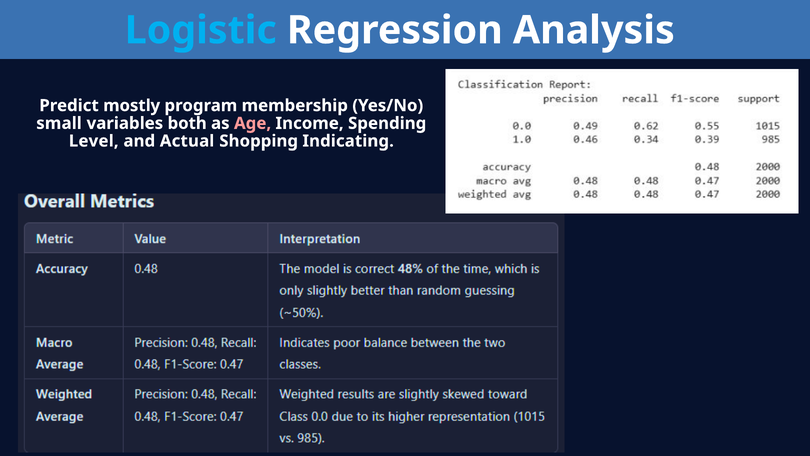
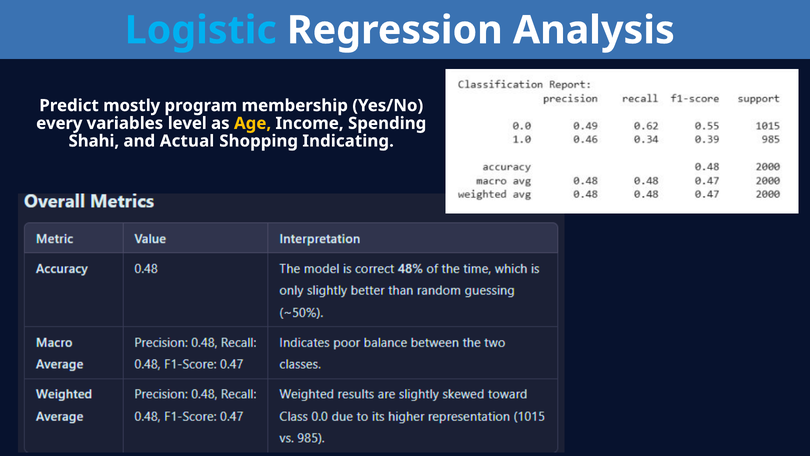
small: small -> every
both: both -> level
Age colour: pink -> yellow
Level: Level -> Shahi
